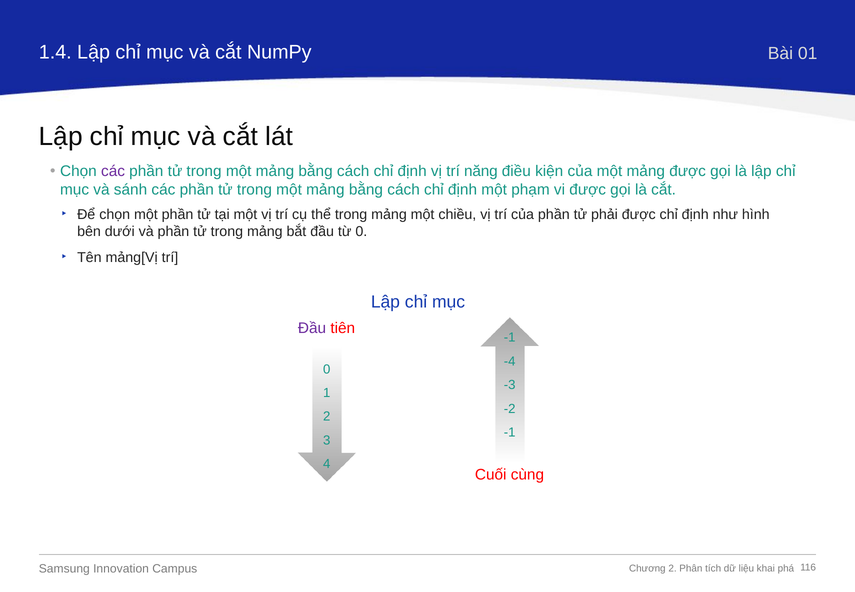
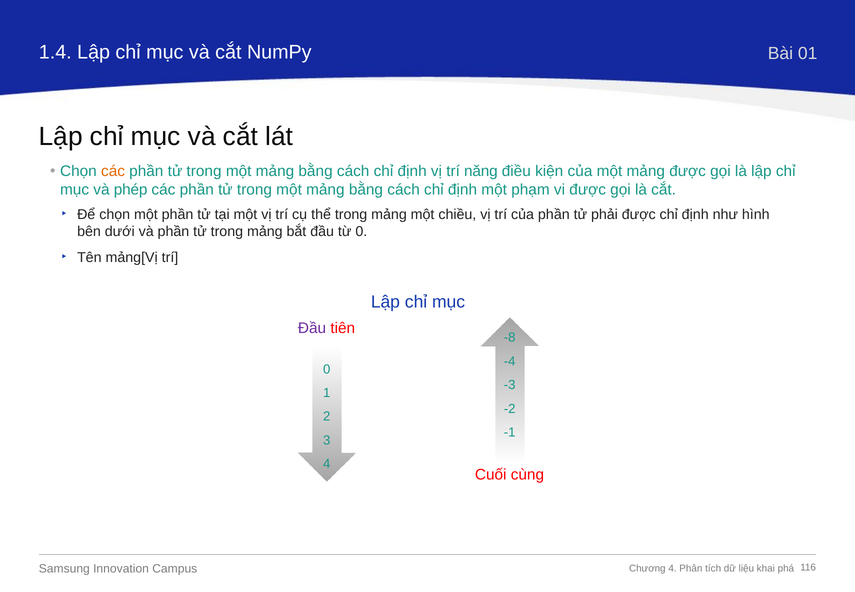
các at (113, 171) colour: purple -> orange
sánh: sánh -> phép
-1 at (510, 338): -1 -> -8
2 at (673, 568): 2 -> 4
